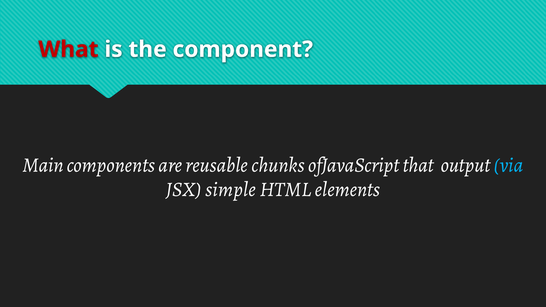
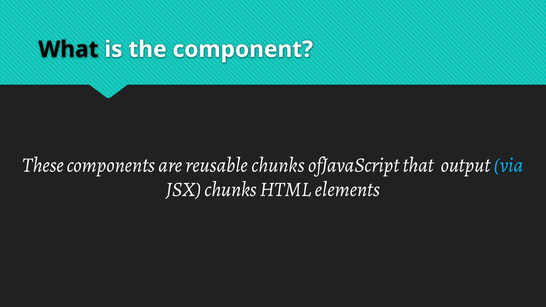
What colour: red -> black
Main: Main -> These
JSX simple: simple -> chunks
